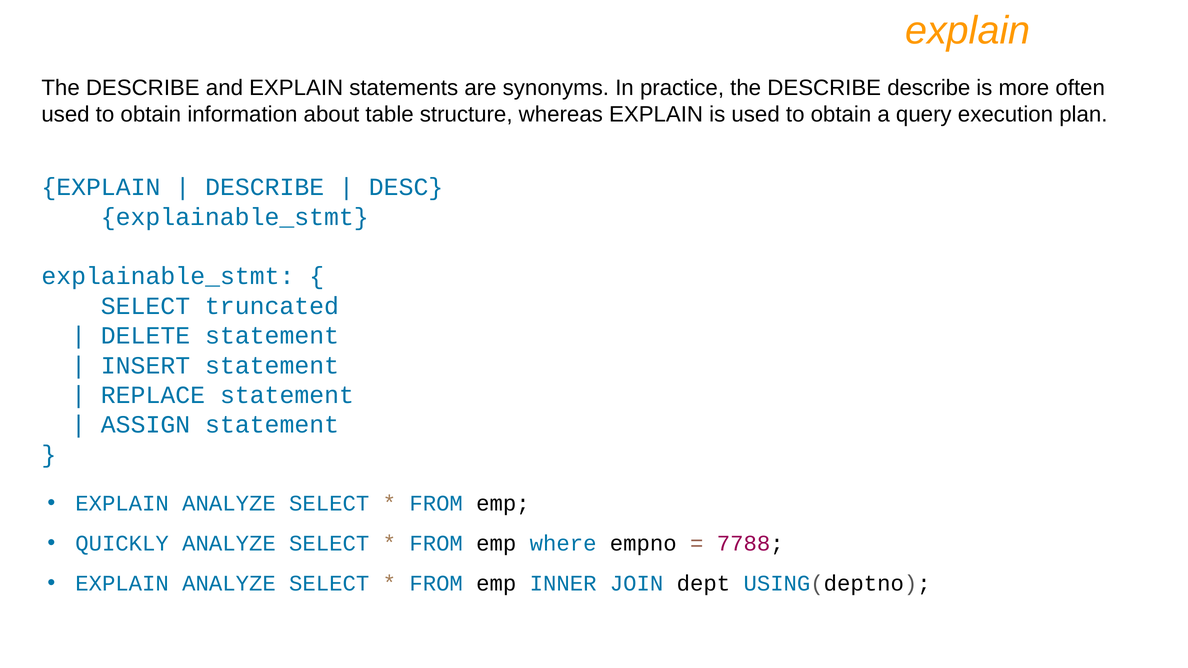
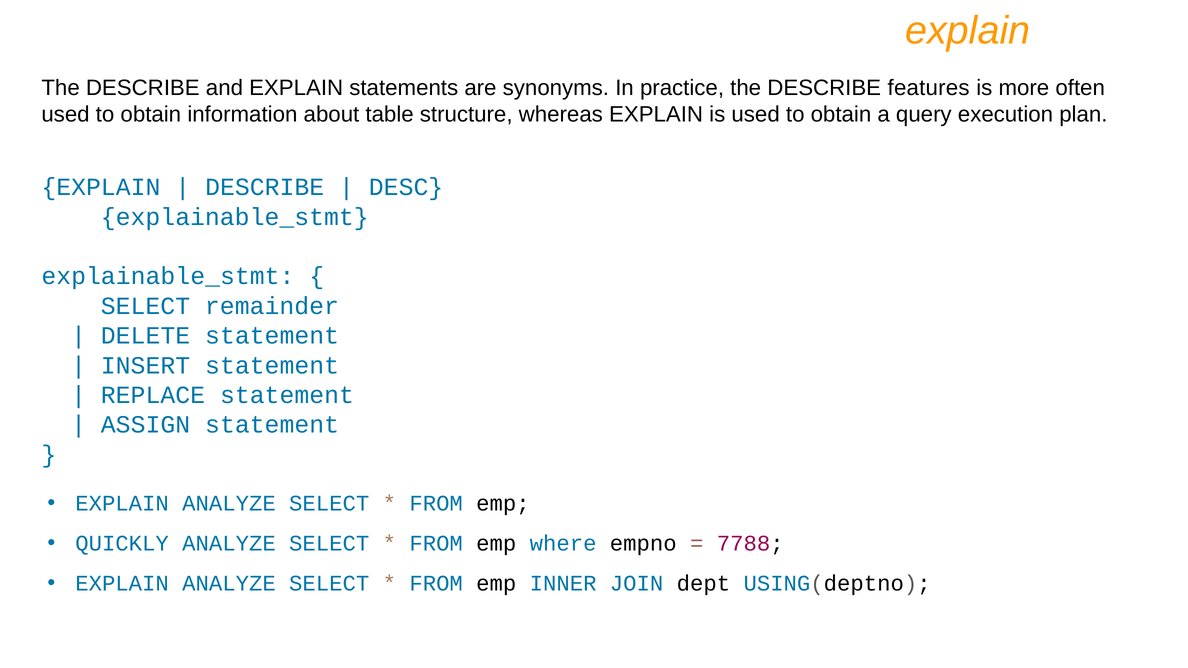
DESCRIBE describe: describe -> features
truncated: truncated -> remainder
